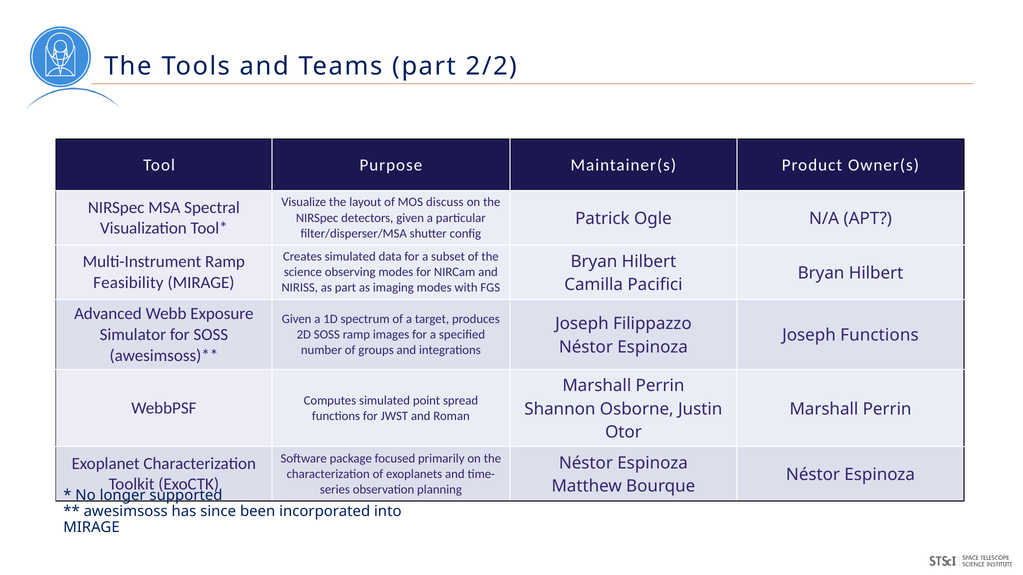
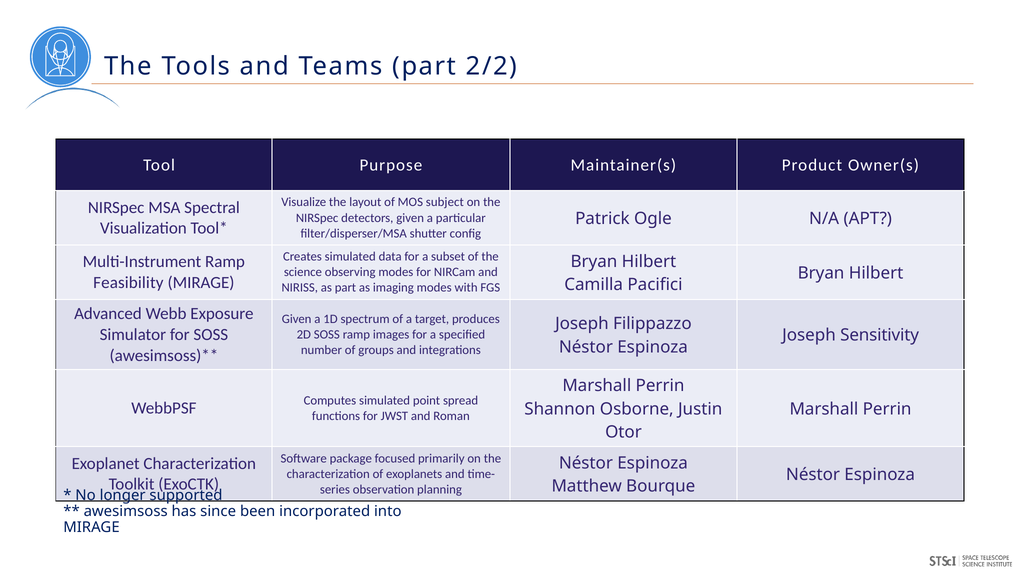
discuss: discuss -> subject
Joseph Functions: Functions -> Sensitivity
